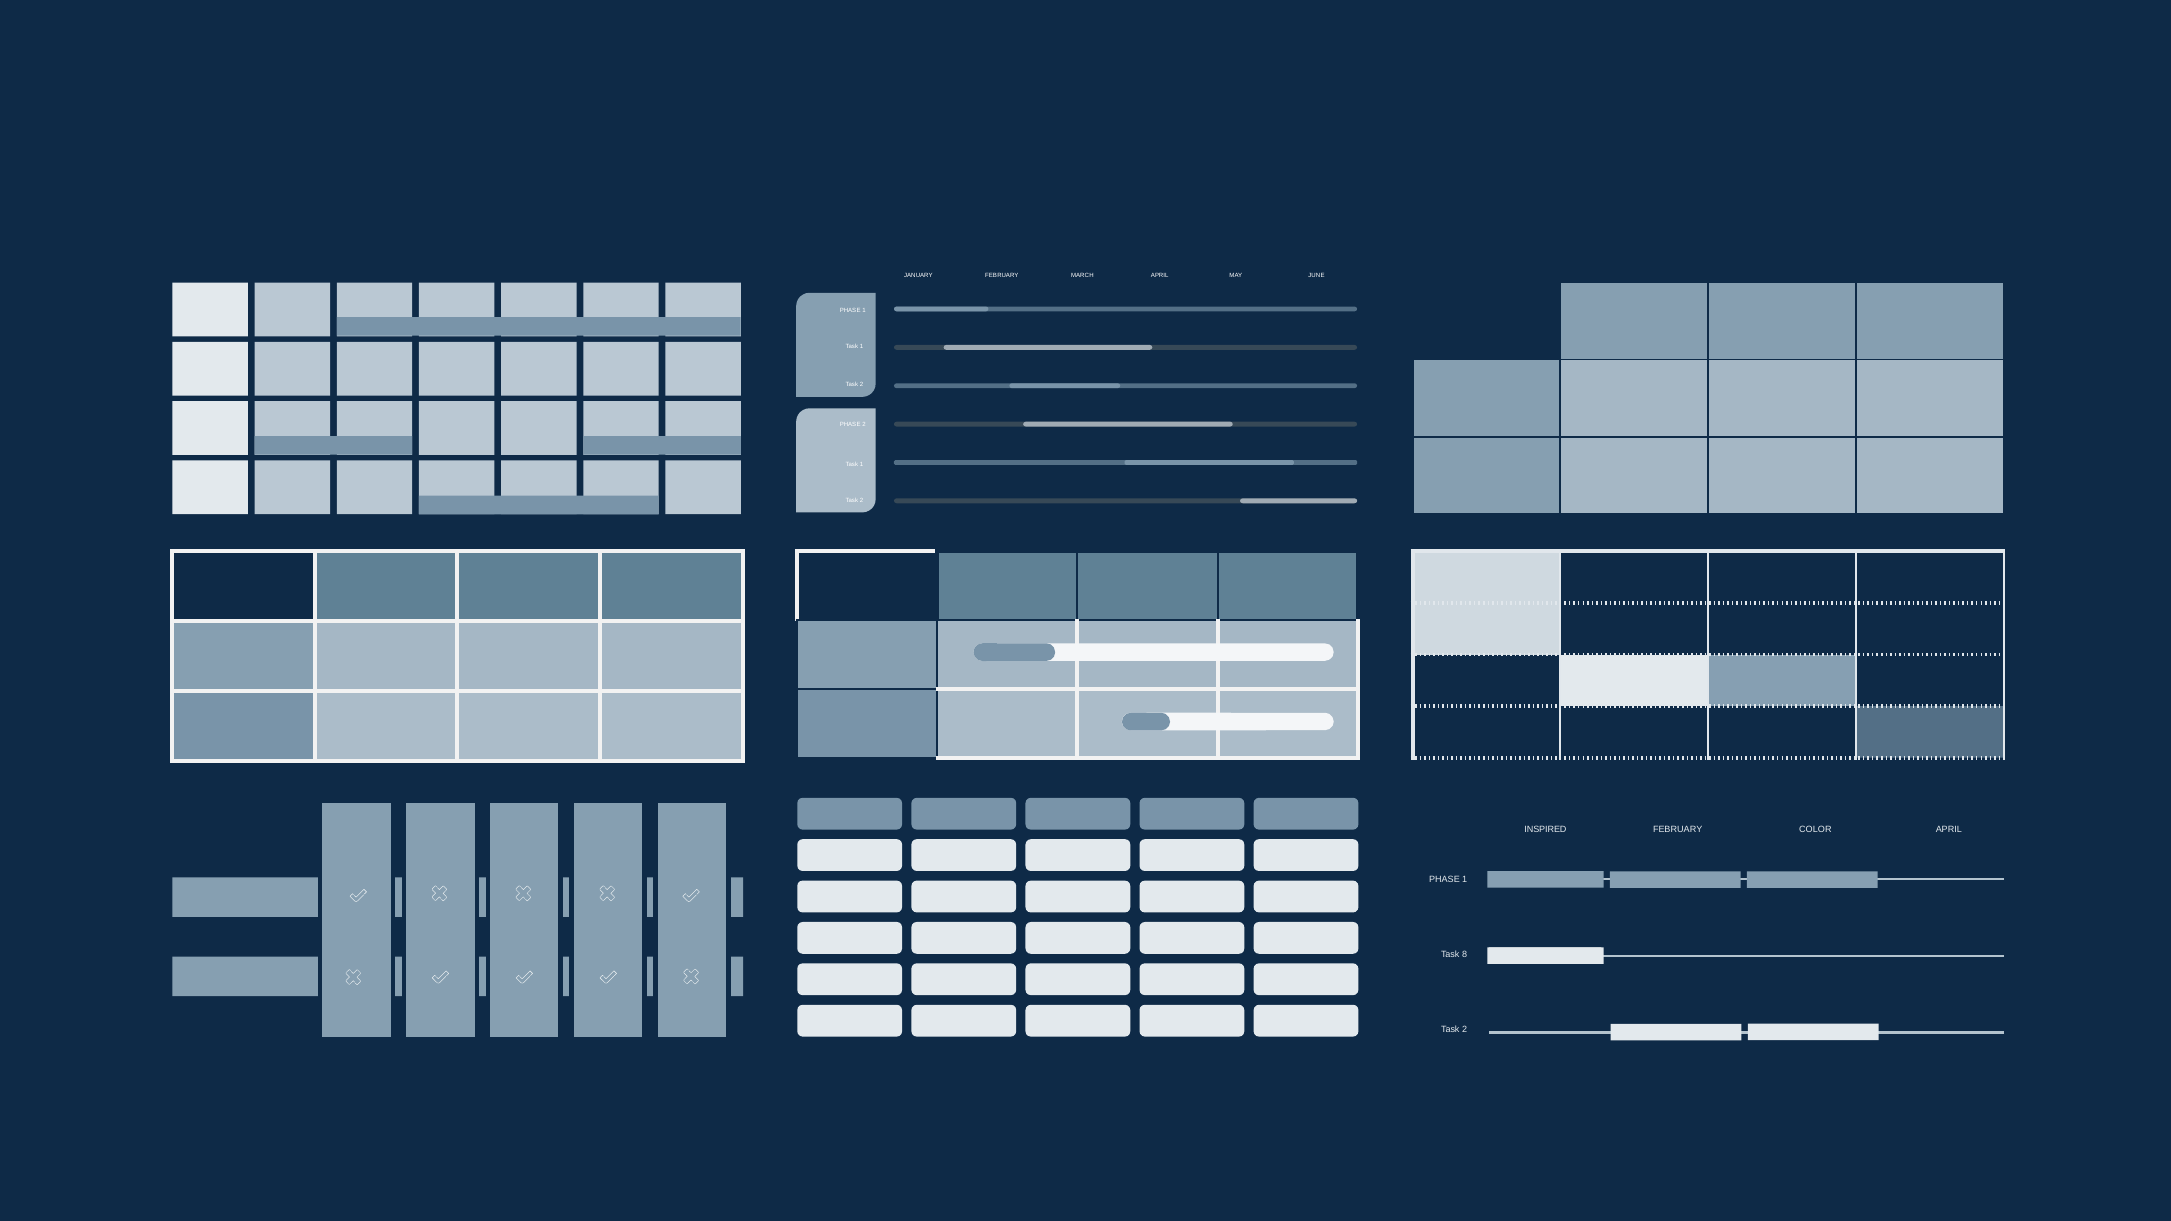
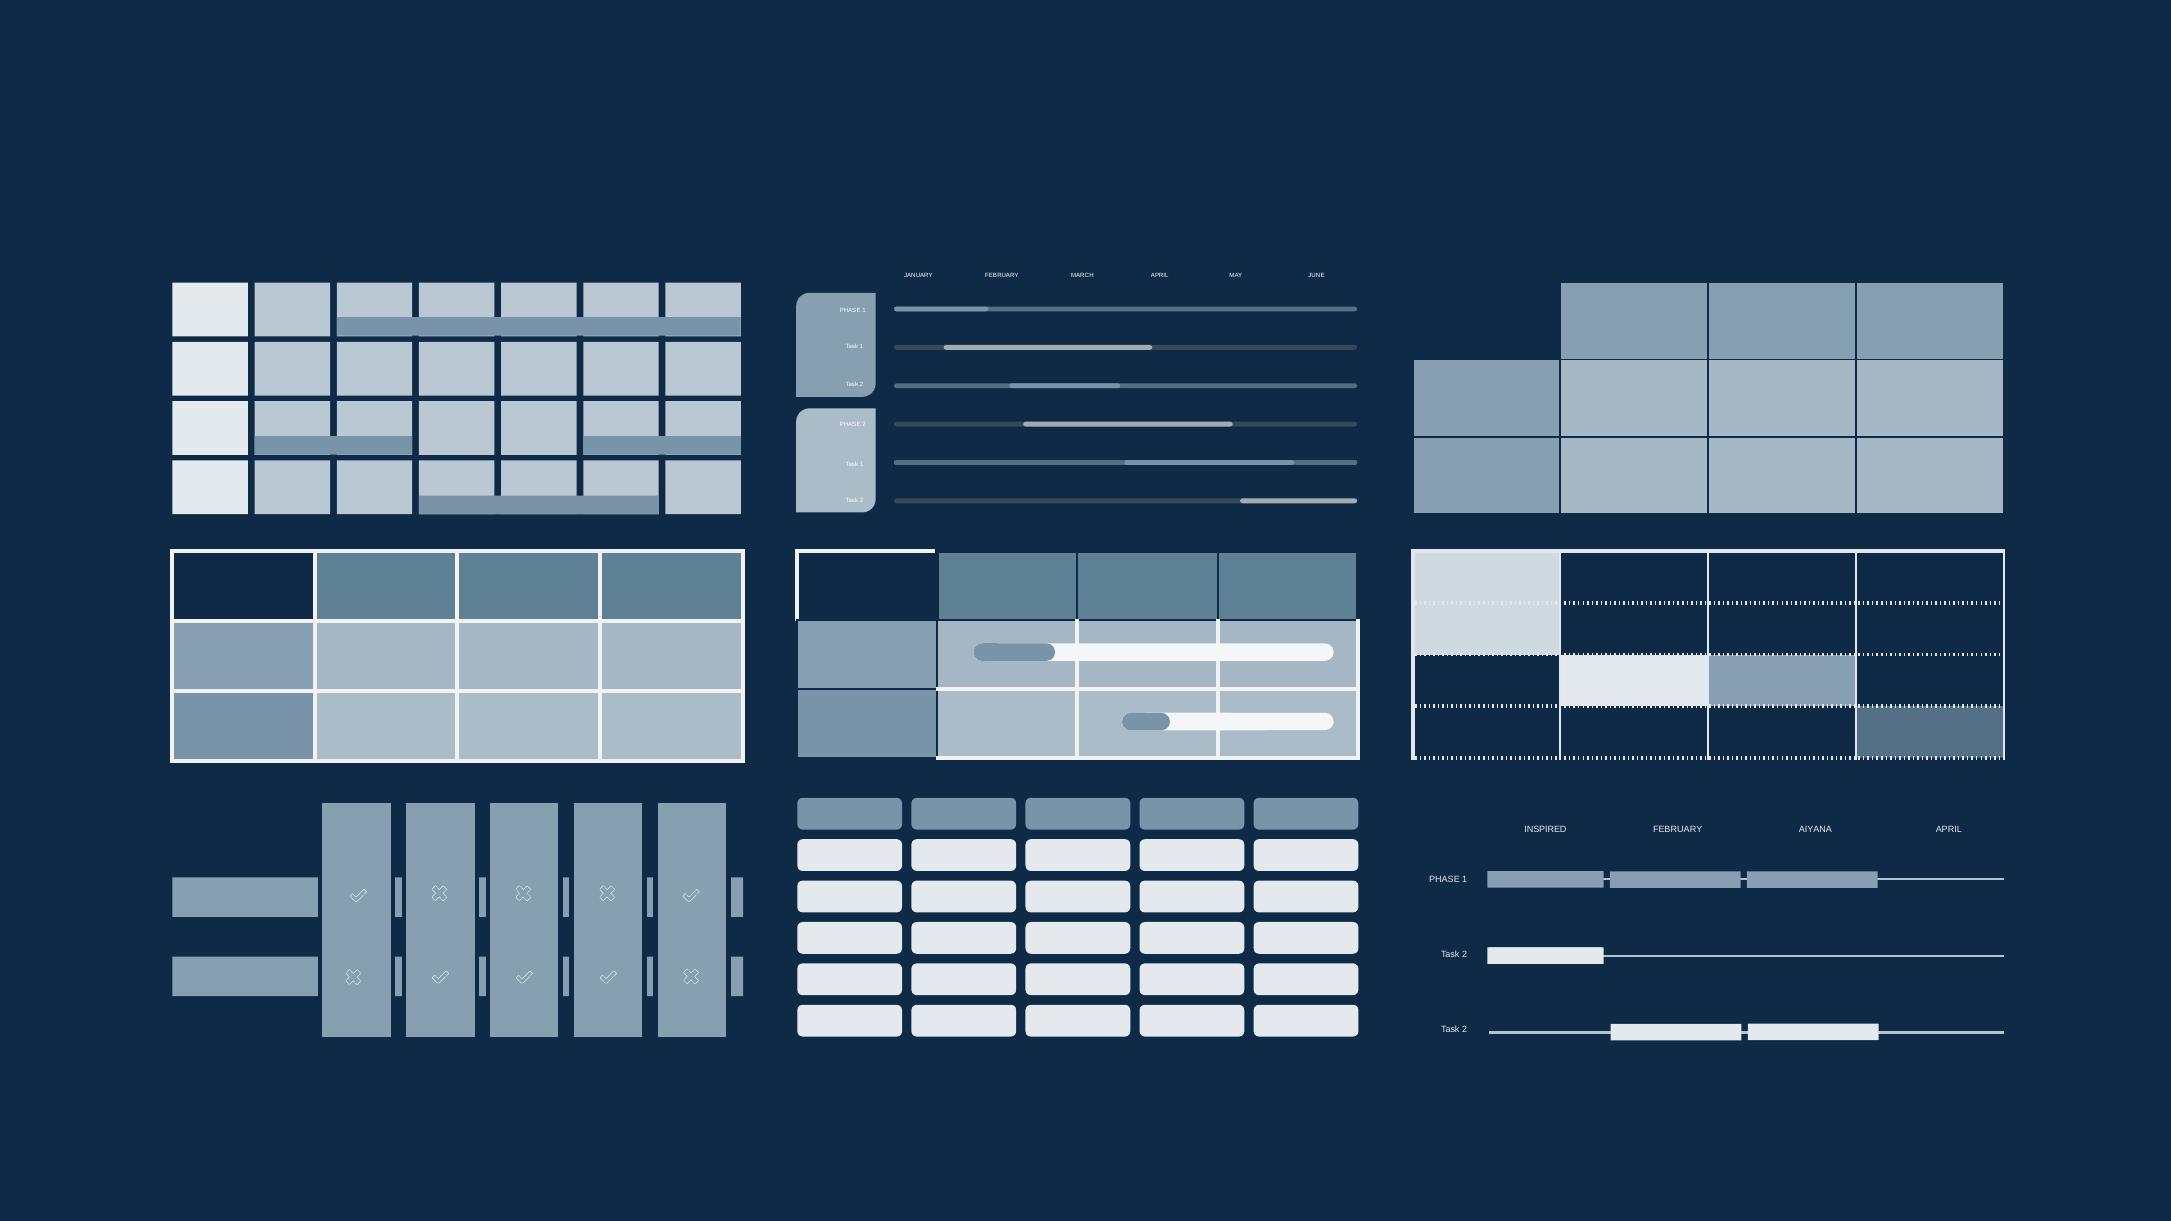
COLOR: COLOR -> AIYANA
8 at (1465, 955): 8 -> 2
